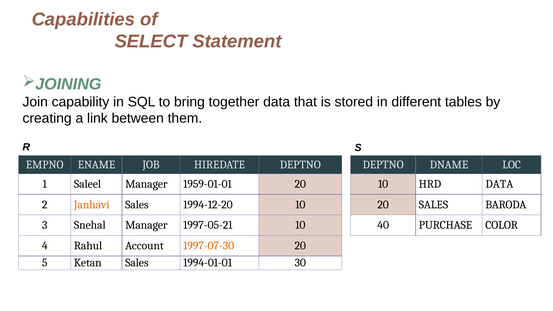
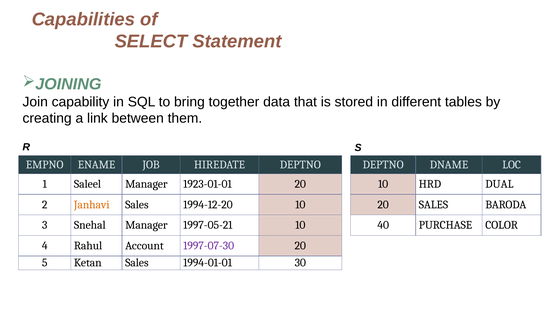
1959-01-01: 1959-01-01 -> 1923-01-01
HRD DATA: DATA -> DUAL
1997-07-30 colour: orange -> purple
